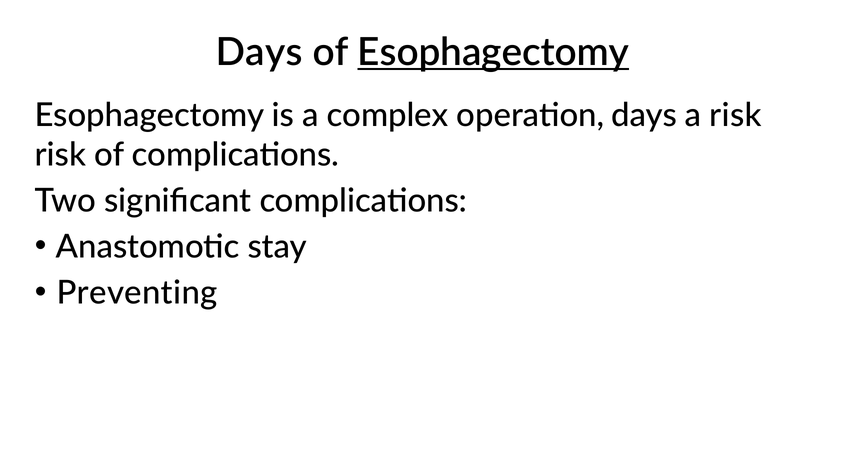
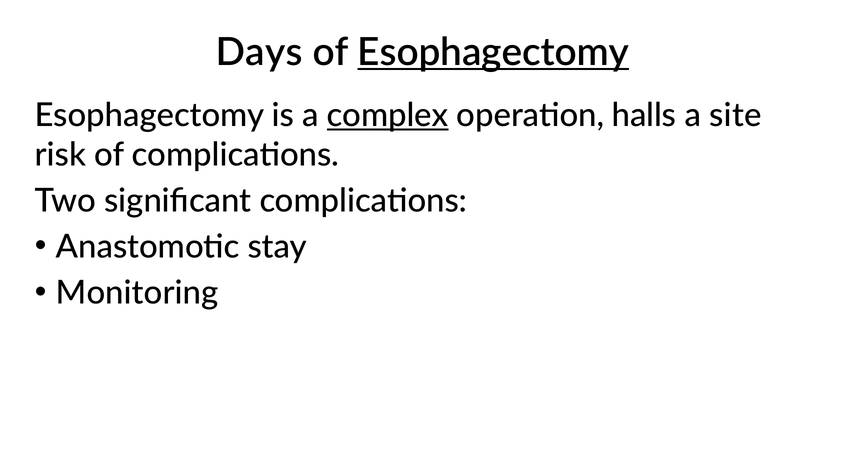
complex underline: none -> present
operation days: days -> halls
a risk: risk -> site
Preventing: Preventing -> Monitoring
